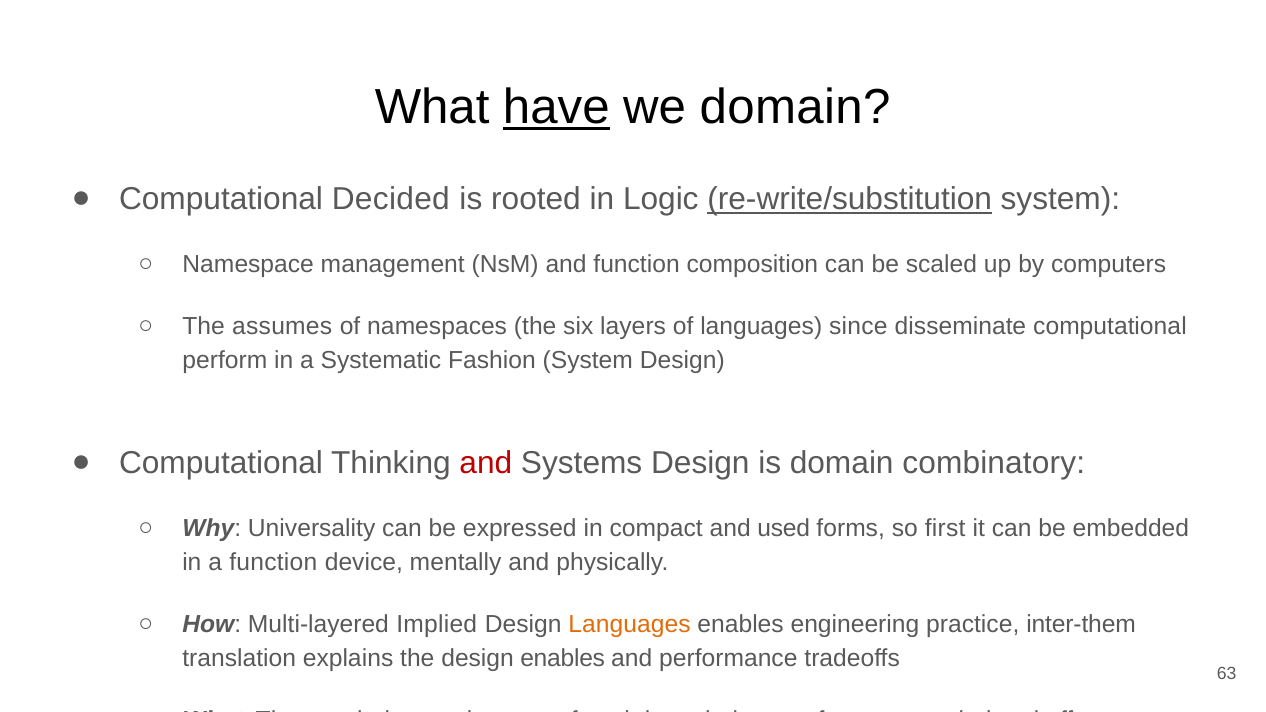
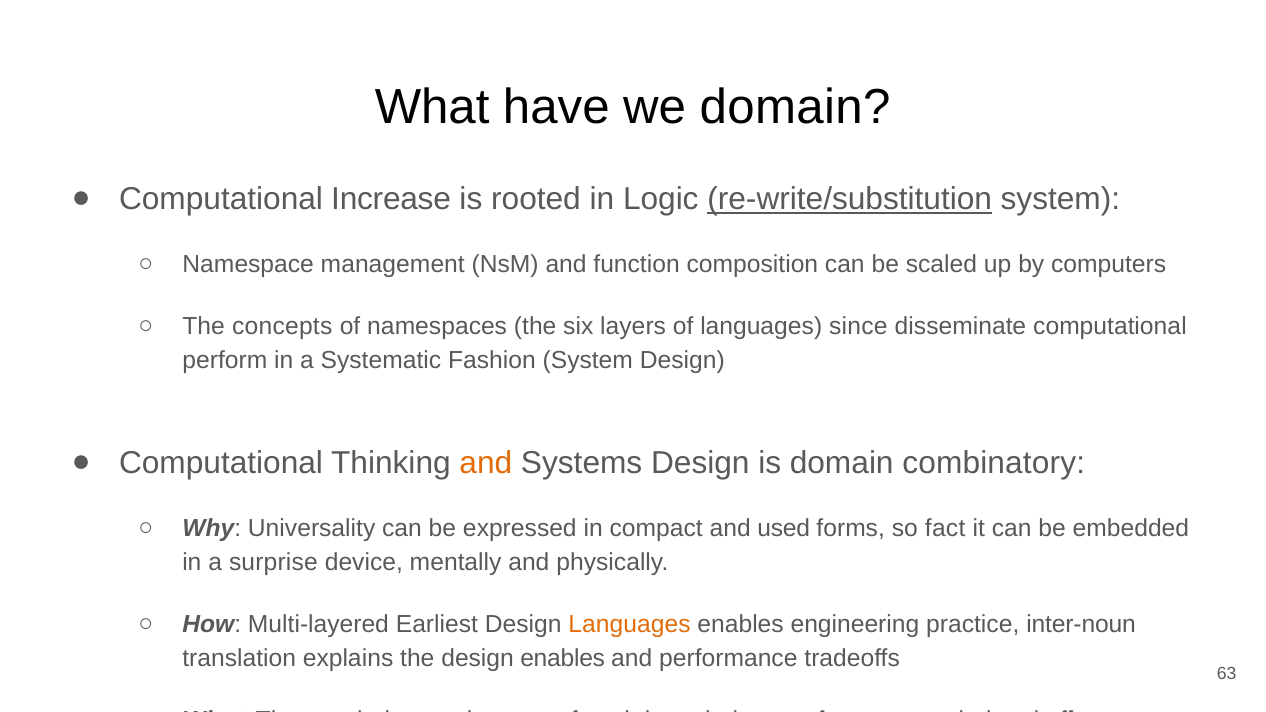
have underline: present -> none
Decided: Decided -> Increase
assumes: assumes -> concepts
and at (486, 463) colour: red -> orange
first: first -> fact
a function: function -> surprise
Implied: Implied -> Earliest
inter-them: inter-them -> inter-noun
